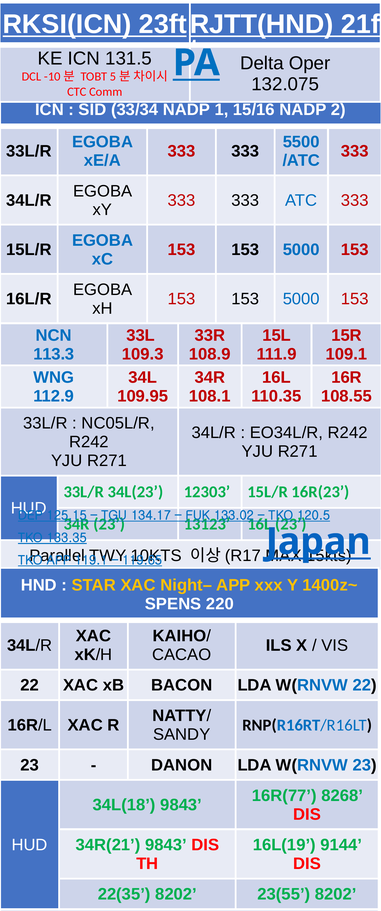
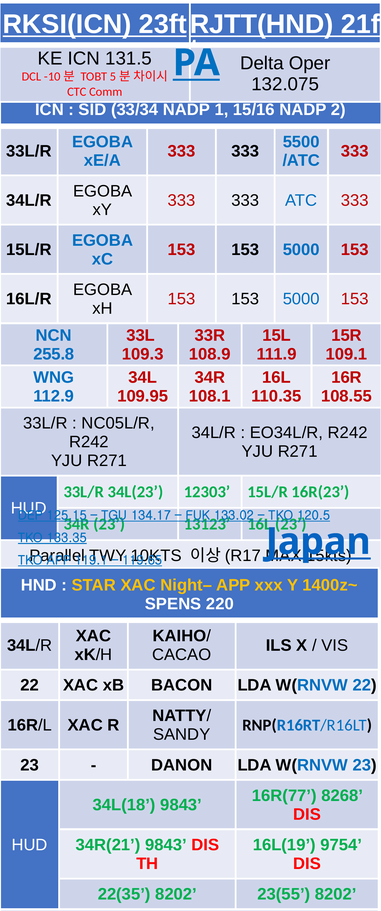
113.3: 113.3 -> 255.8
9144: 9144 -> 9754
